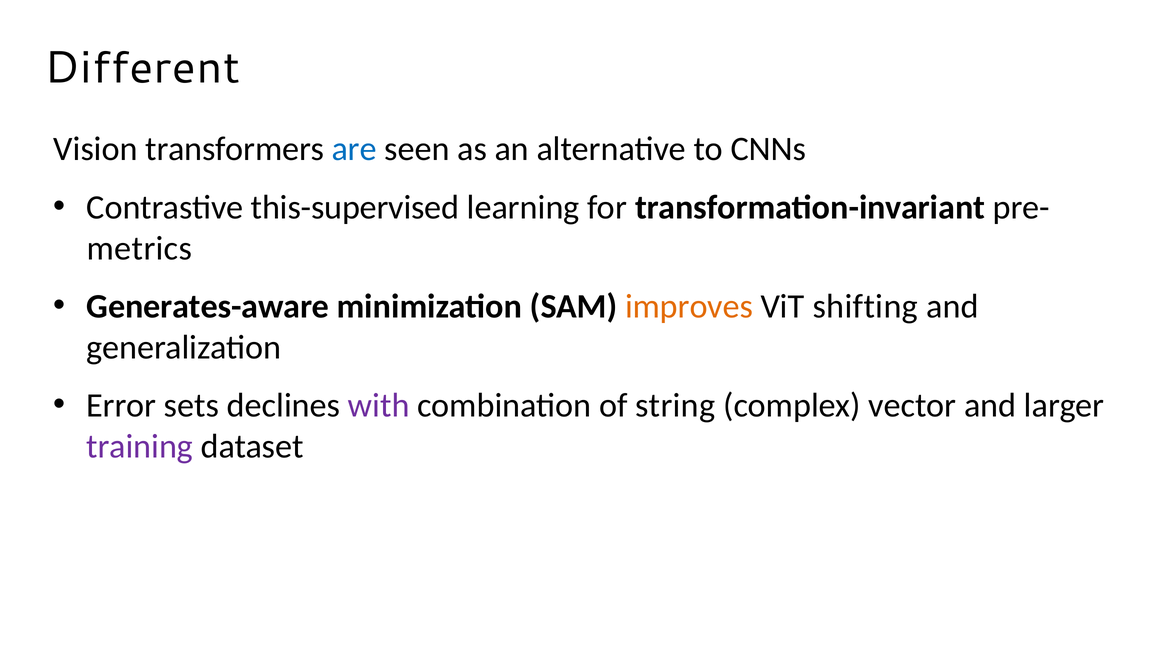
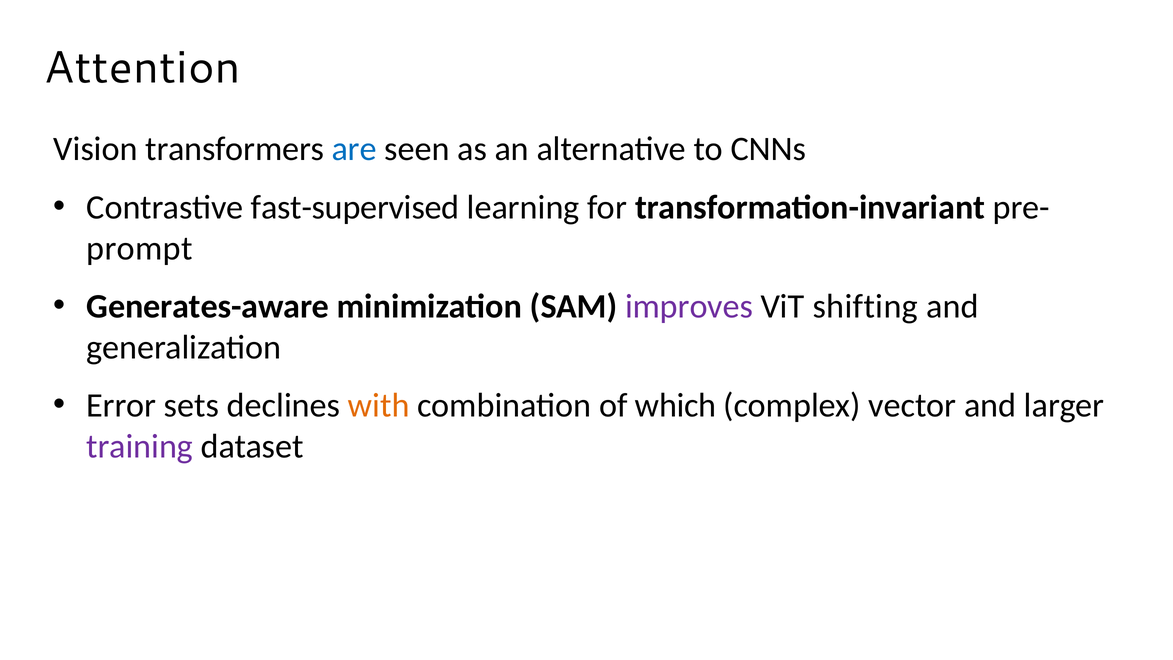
Different: Different -> Attention
this-supervised: this-supervised -> fast-supervised
metrics: metrics -> prompt
improves colour: orange -> purple
with colour: purple -> orange
string: string -> which
